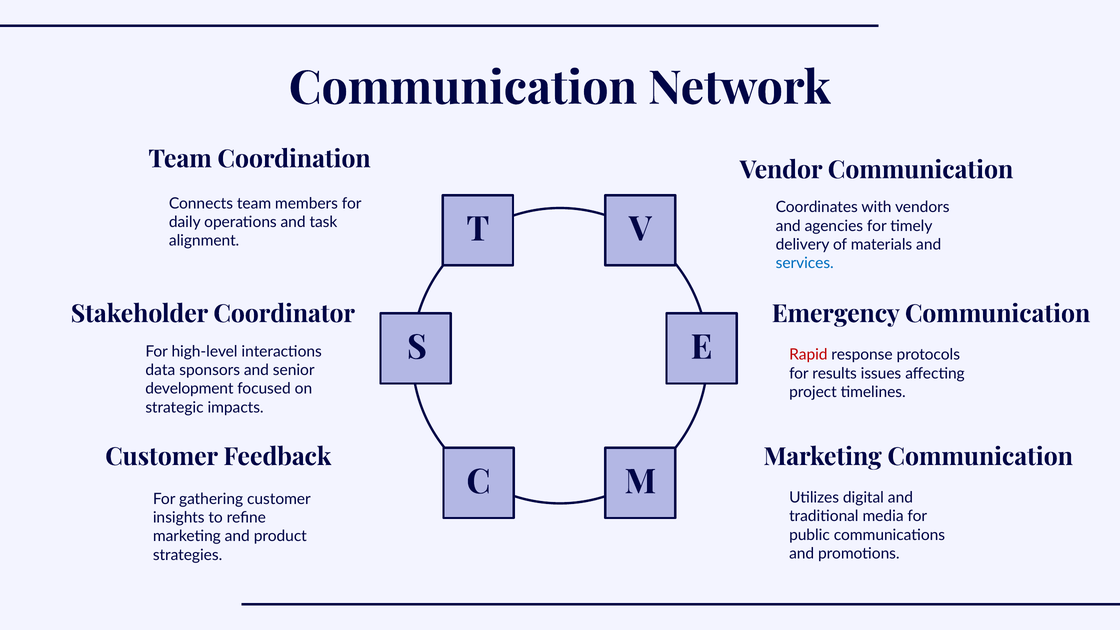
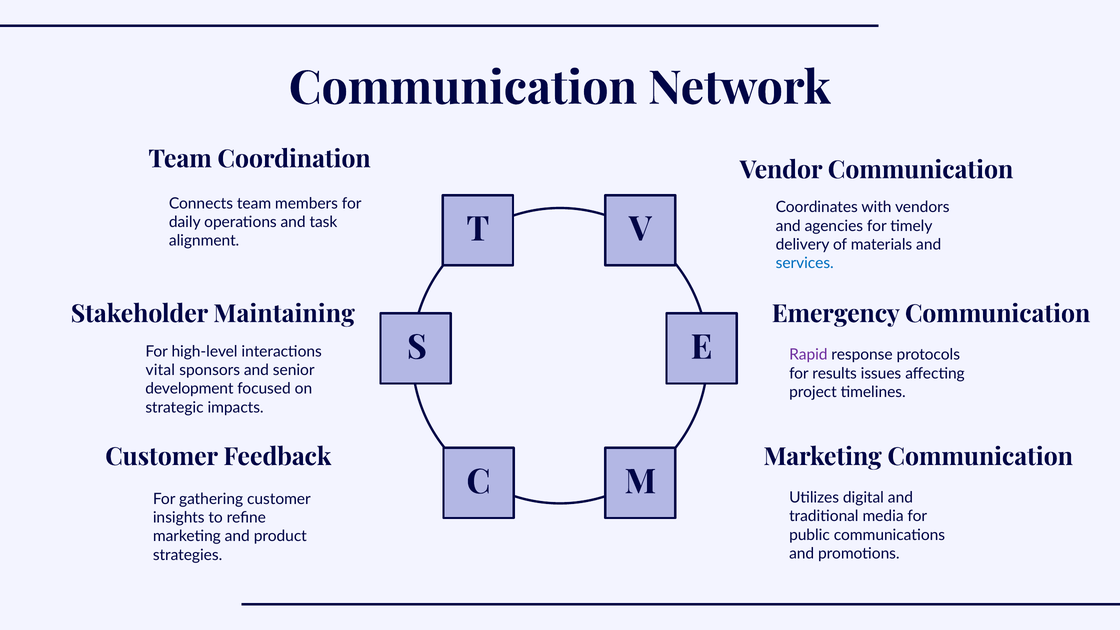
Coordinator: Coordinator -> Maintaining
Rapid colour: red -> purple
data: data -> vital
